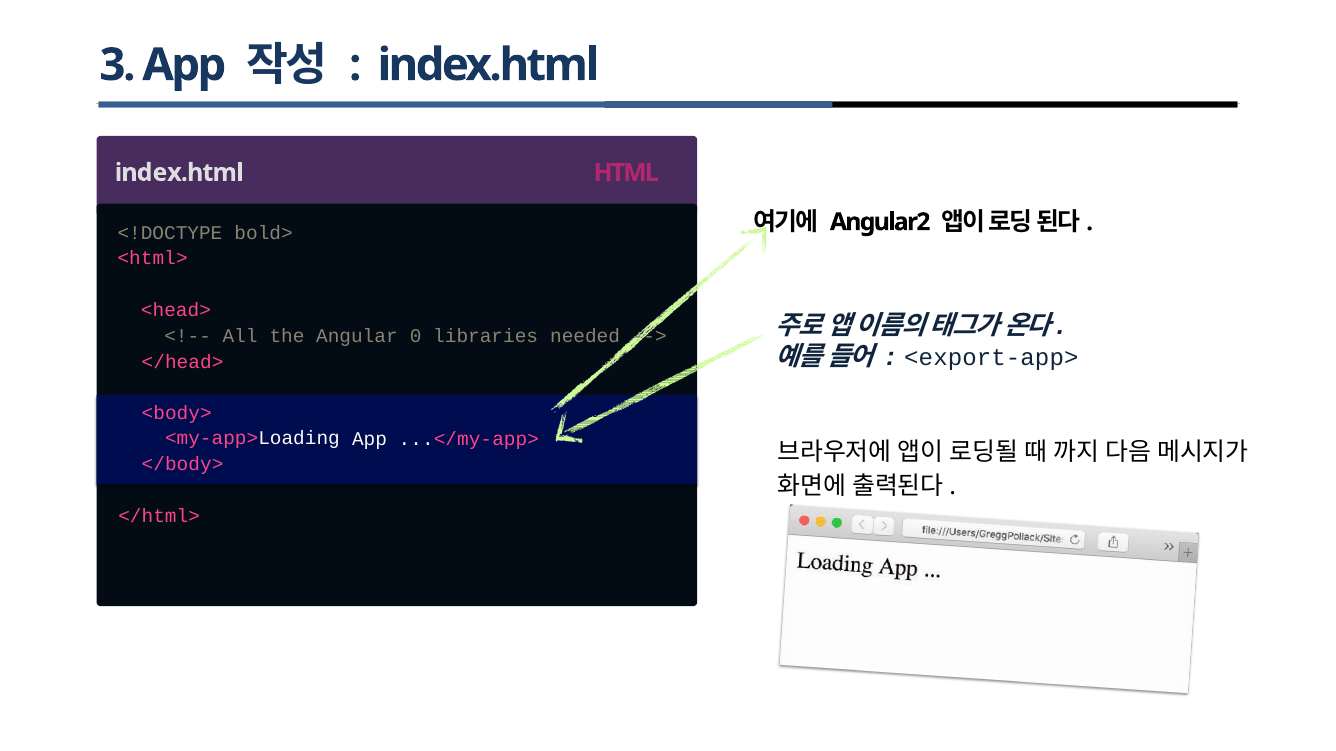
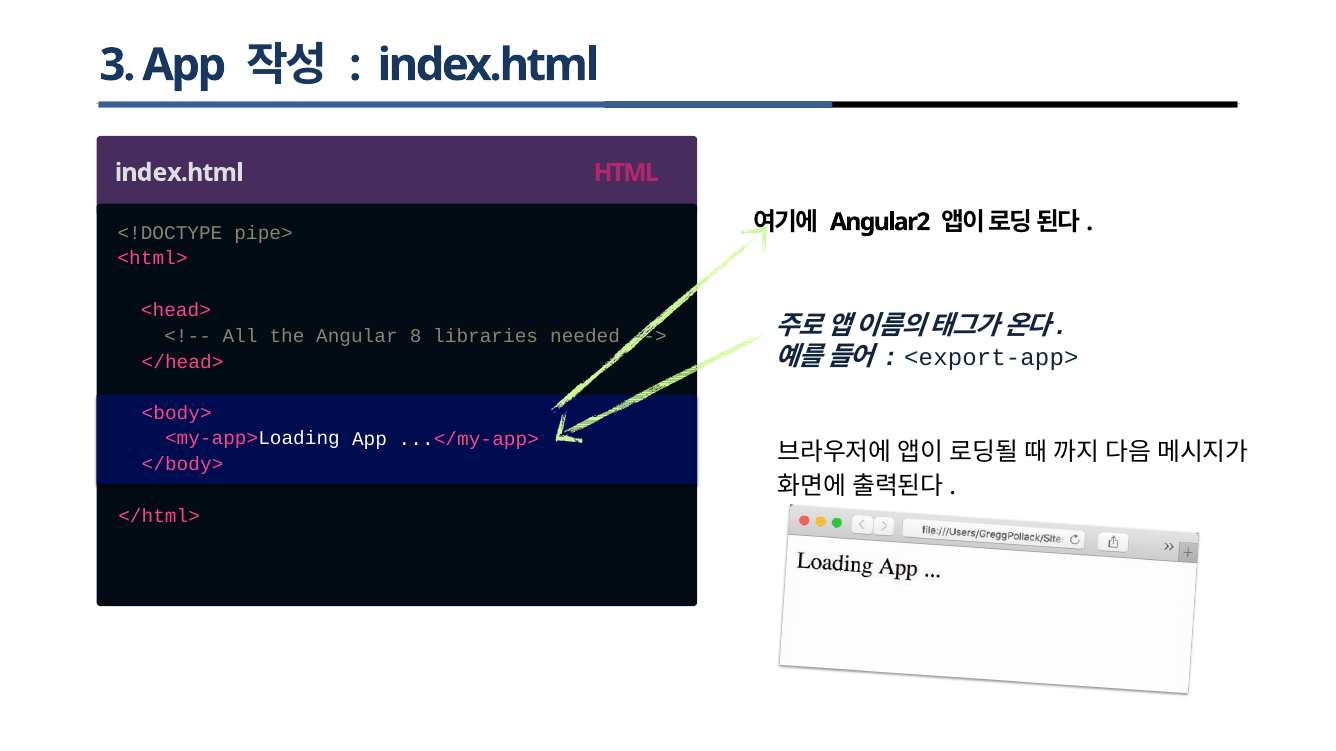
bold>: bold> -> pipe>
0: 0 -> 8
